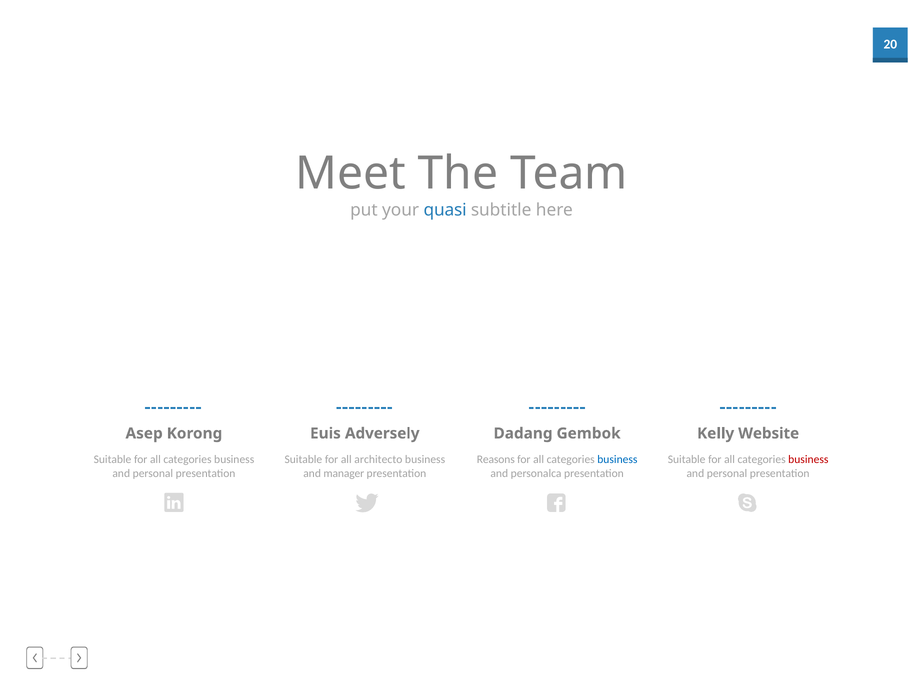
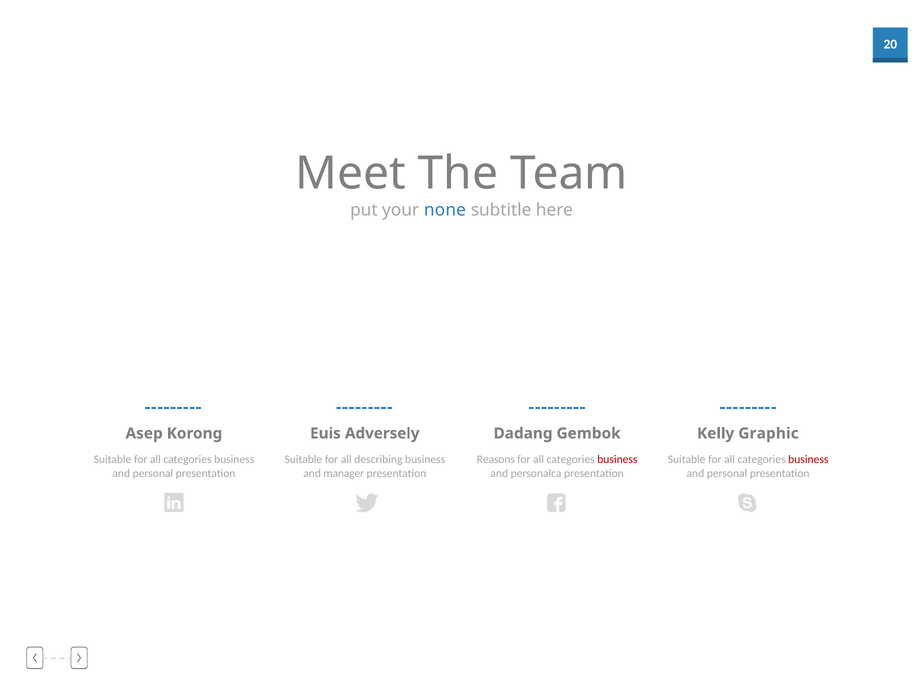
quasi: quasi -> none
Website: Website -> Graphic
architecto: architecto -> describing
business at (617, 460) colour: blue -> red
